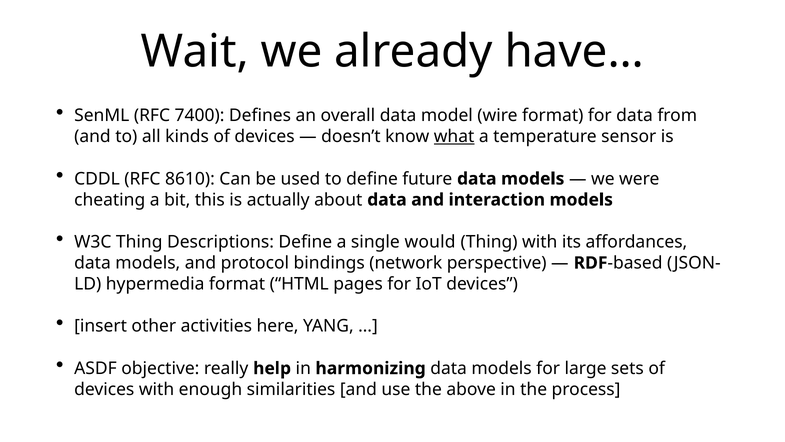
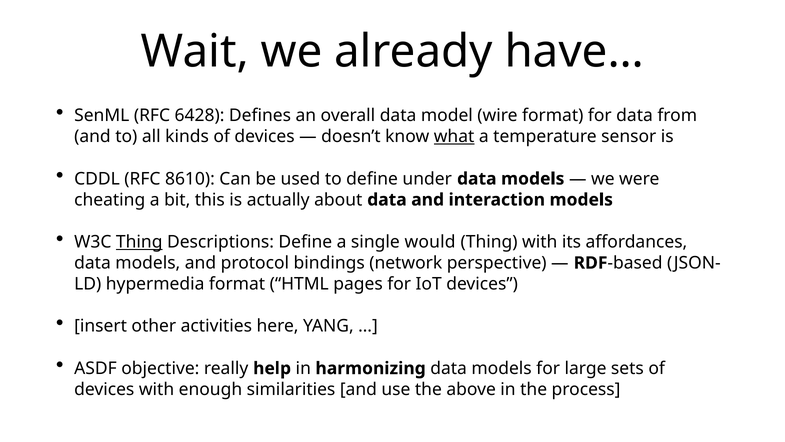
7400: 7400 -> 6428
future: future -> under
Thing at (139, 242) underline: none -> present
